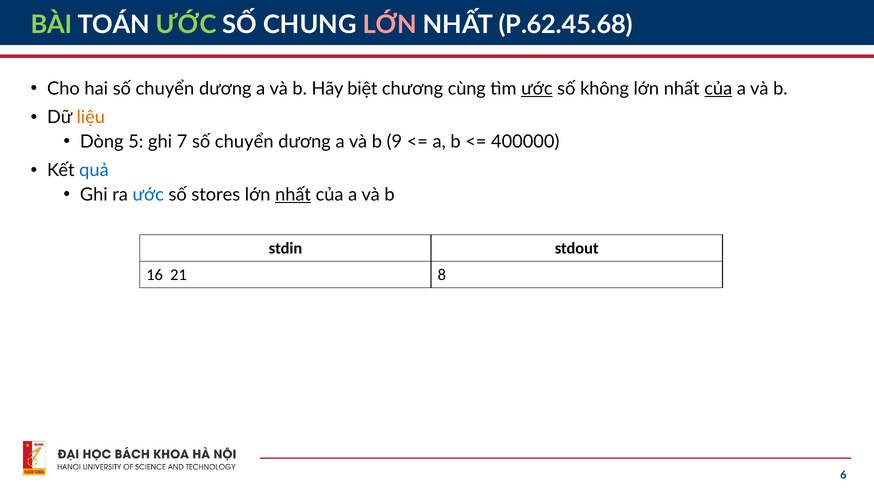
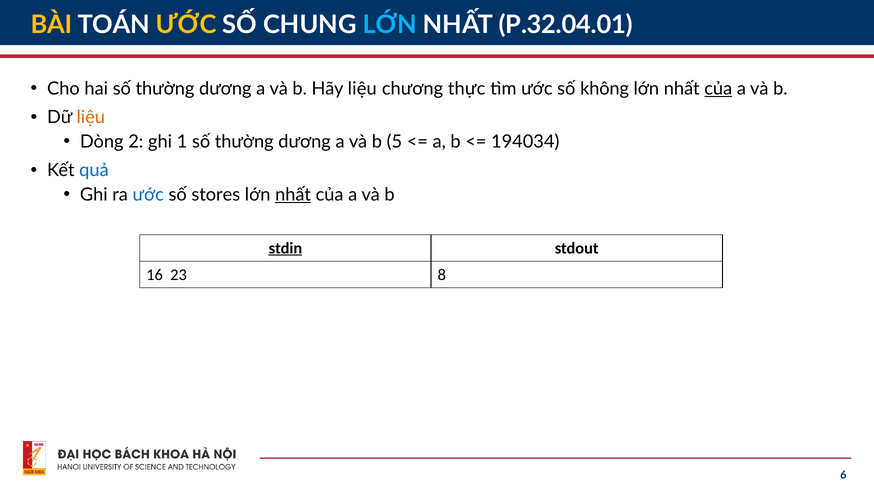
BÀI colour: light green -> yellow
ƯỚC at (186, 25) colour: light green -> yellow
LỚN at (390, 25) colour: pink -> light blue
P.62.45.68: P.62.45.68 -> P.32.04.01
hai số chuyển: chuyển -> thường
Hãy biệt: biệt -> liệu
cùng: cùng -> thực
ước at (537, 89) underline: present -> none
5: 5 -> 2
7: 7 -> 1
chuyển at (244, 142): chuyển -> thường
9: 9 -> 5
400000: 400000 -> 194034
stdin underline: none -> present
21: 21 -> 23
